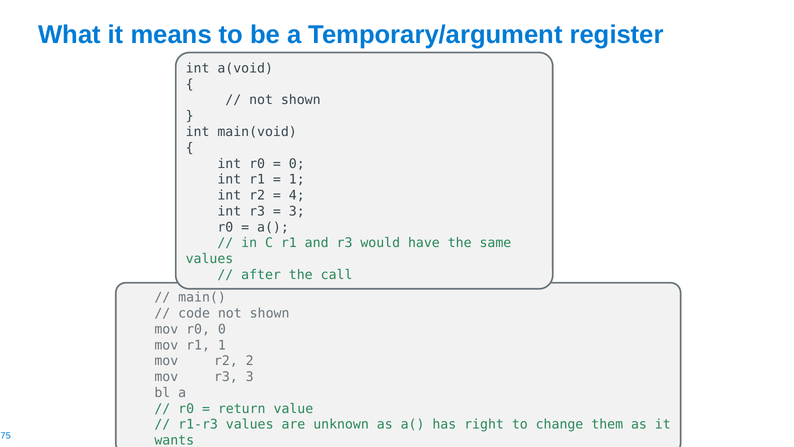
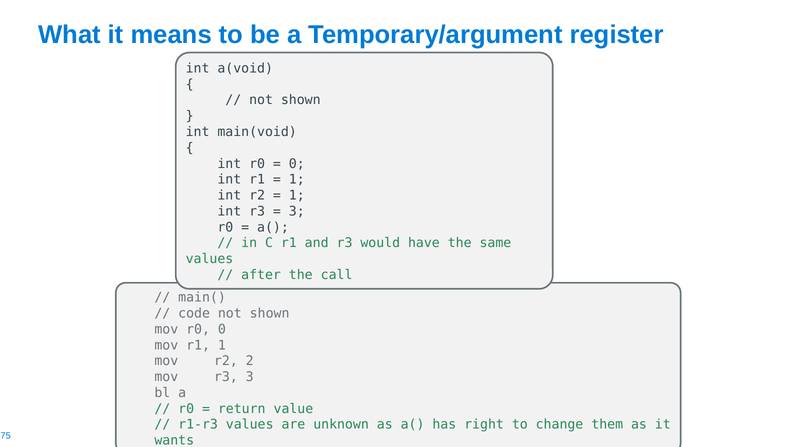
4 at (297, 195): 4 -> 1
